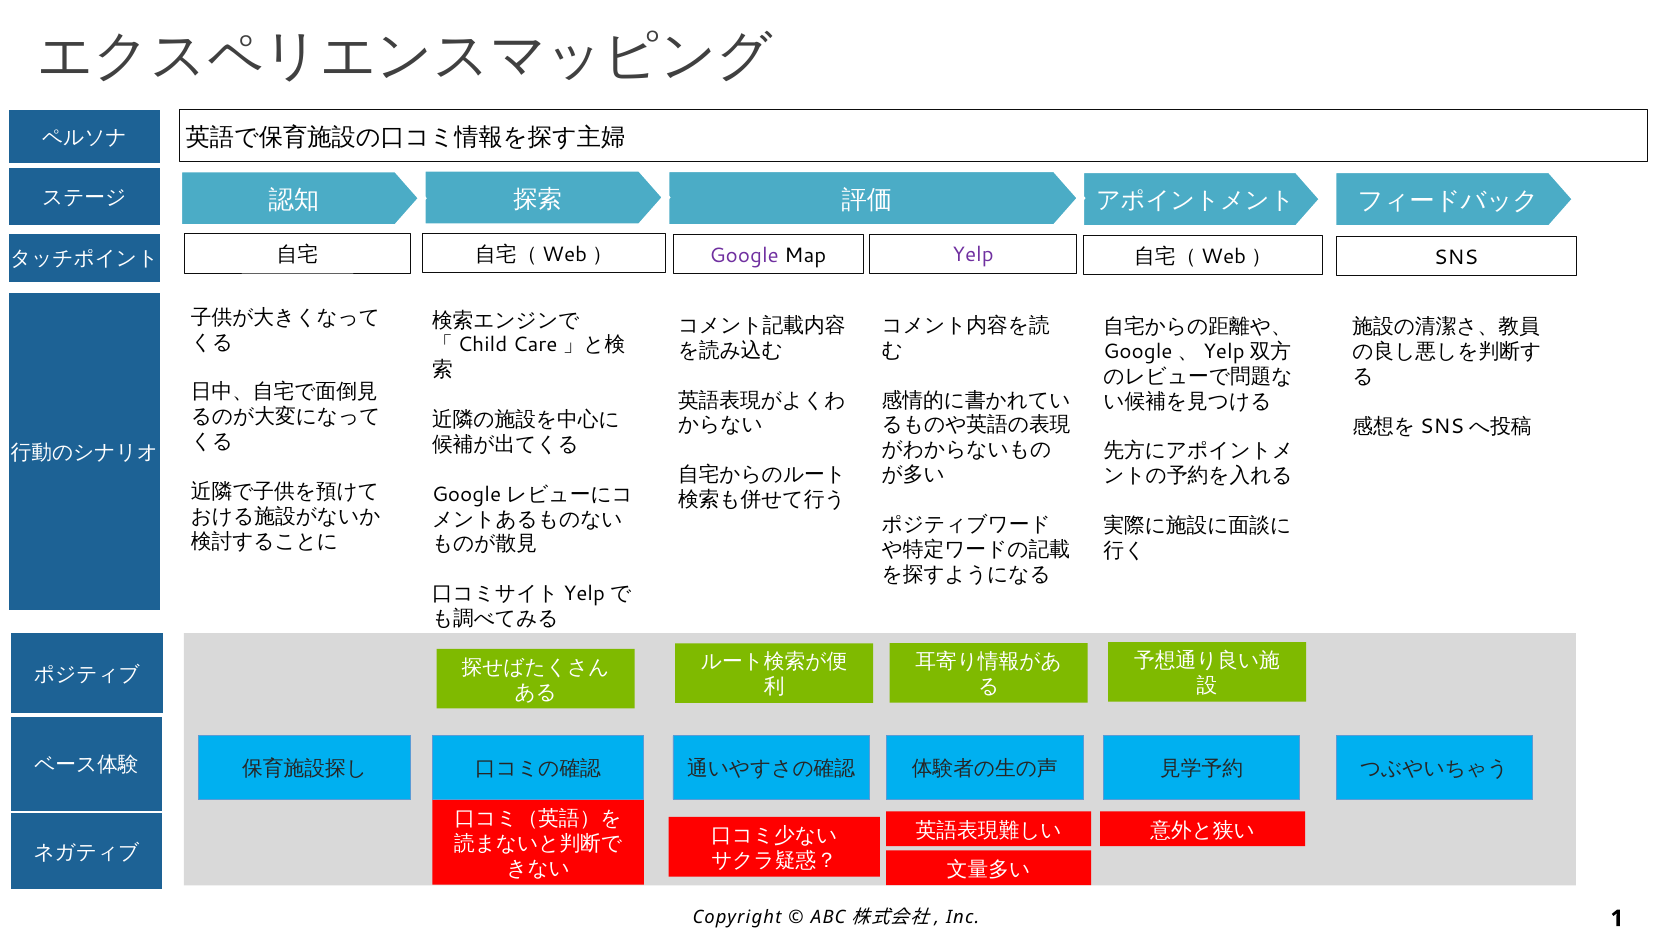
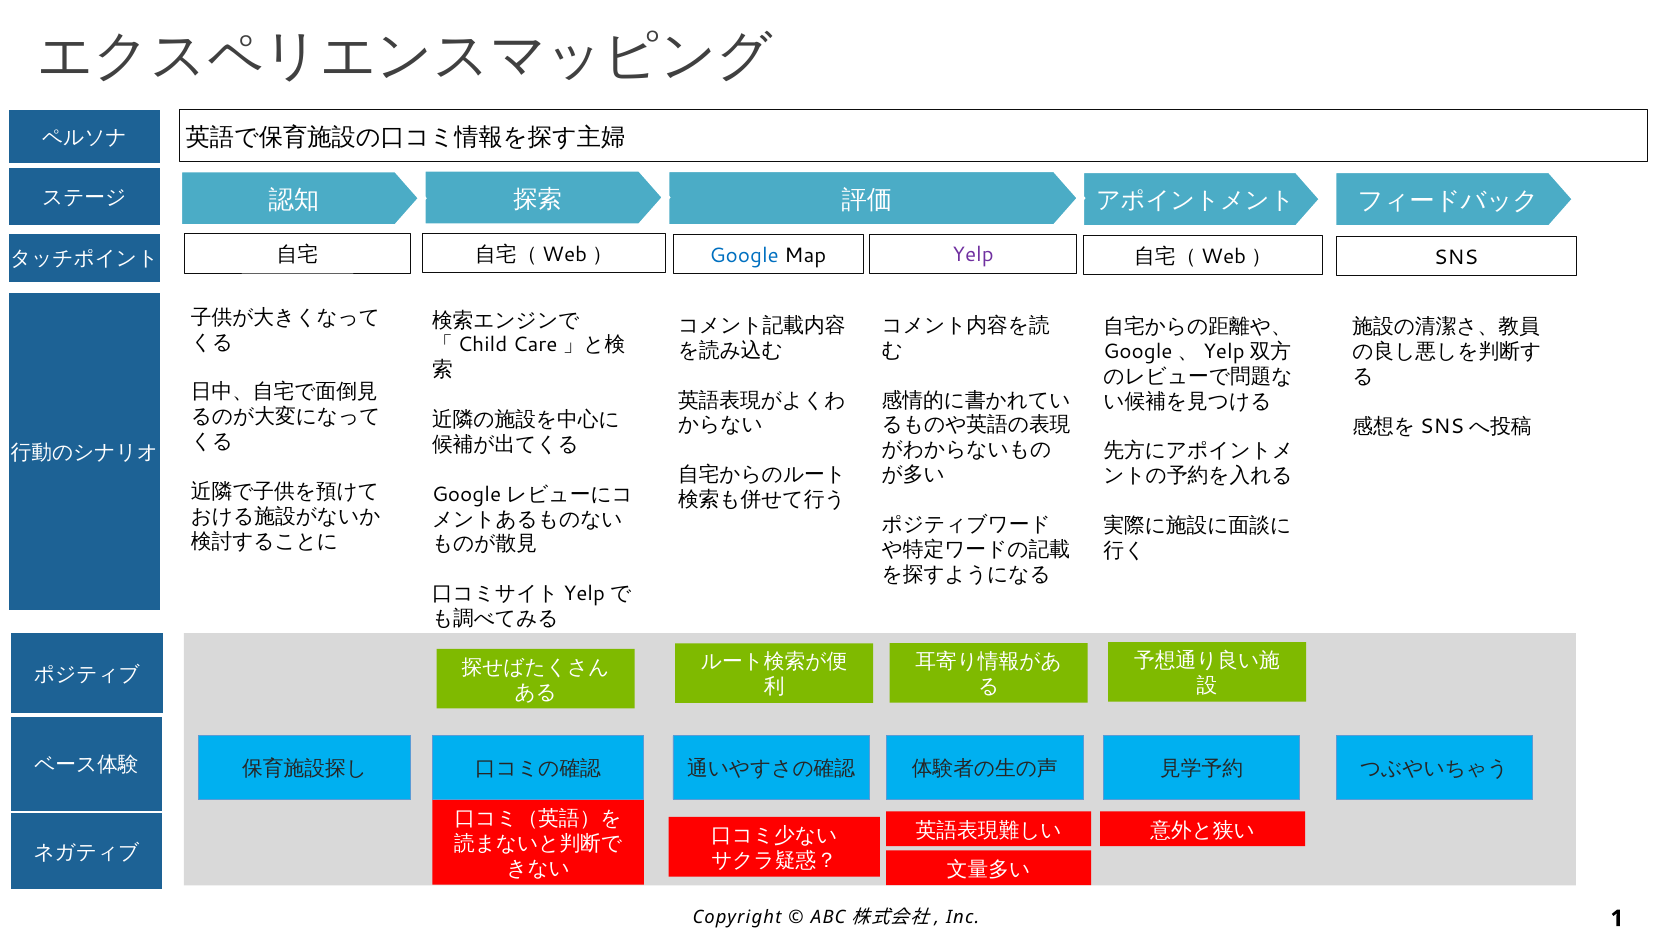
Google colour: purple -> blue
